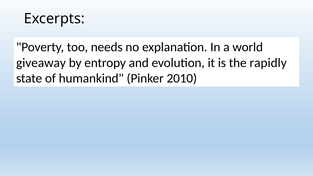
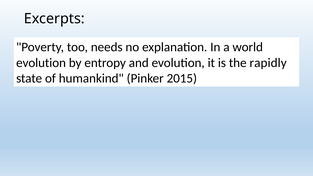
giveaway at (41, 63): giveaway -> evolution
2010: 2010 -> 2015
